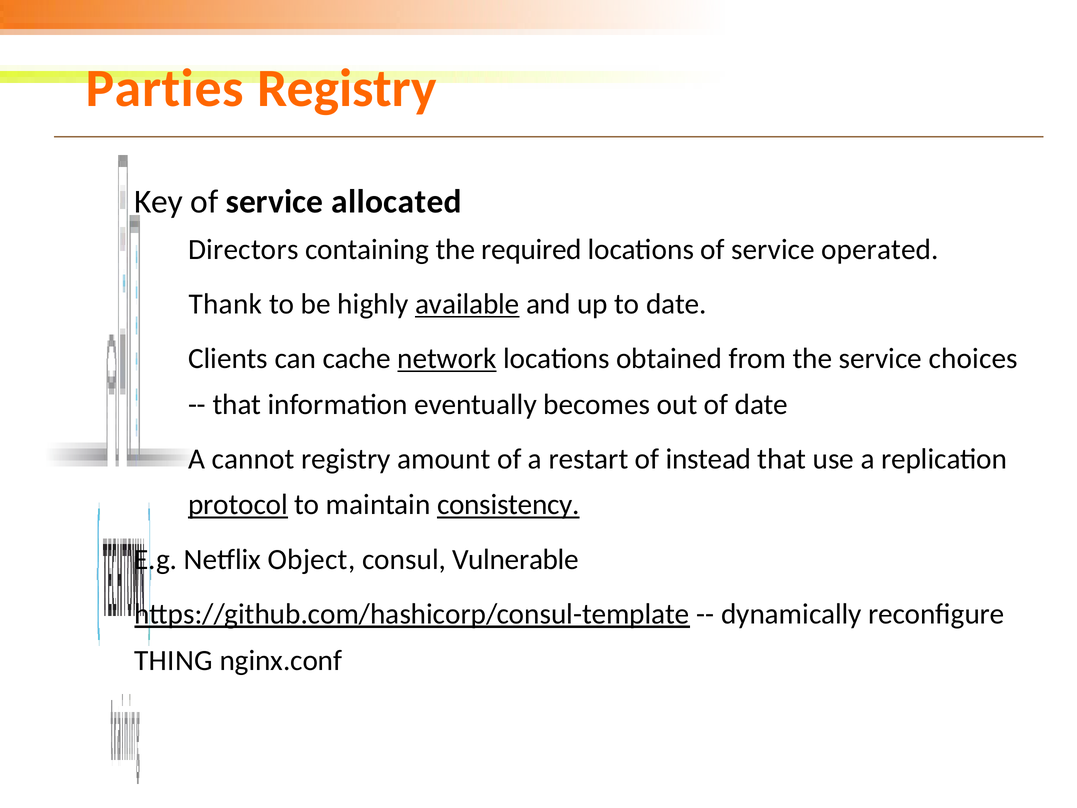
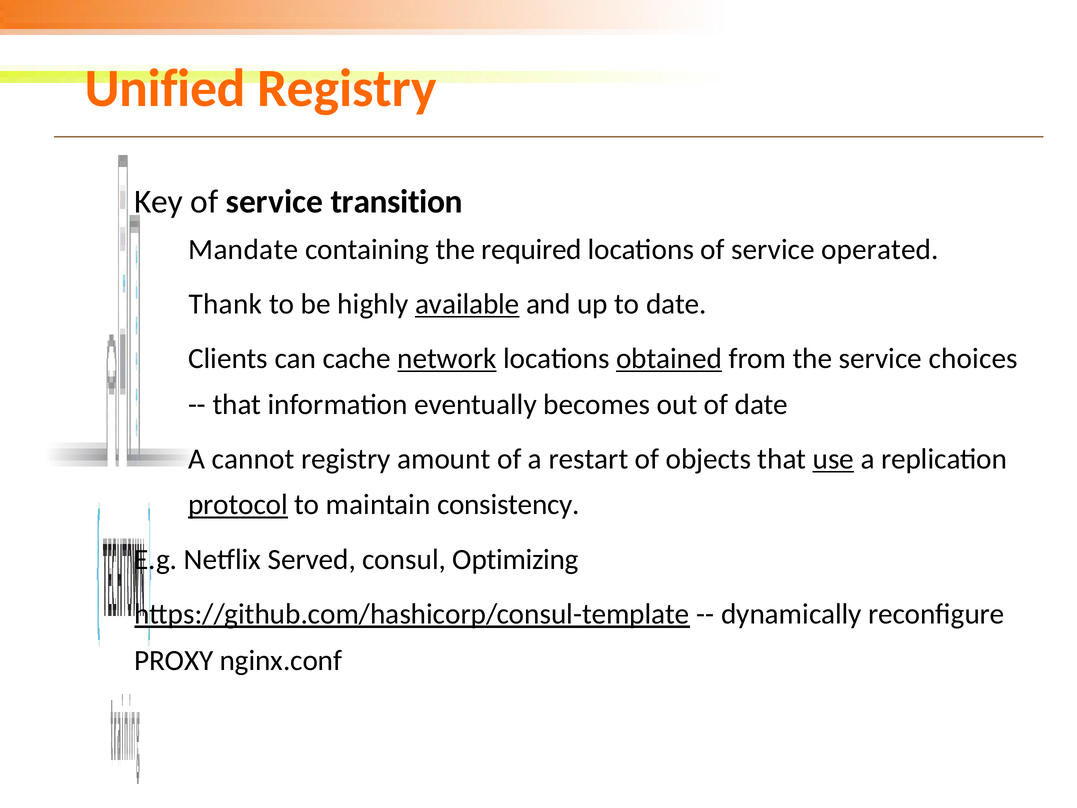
Parties: Parties -> Unified
allocated: allocated -> transition
Directors: Directors -> Mandate
obtained underline: none -> present
instead: instead -> objects
use underline: none -> present
consistency underline: present -> none
Object: Object -> Served
Vulnerable: Vulnerable -> Optimizing
THING: THING -> PROXY
